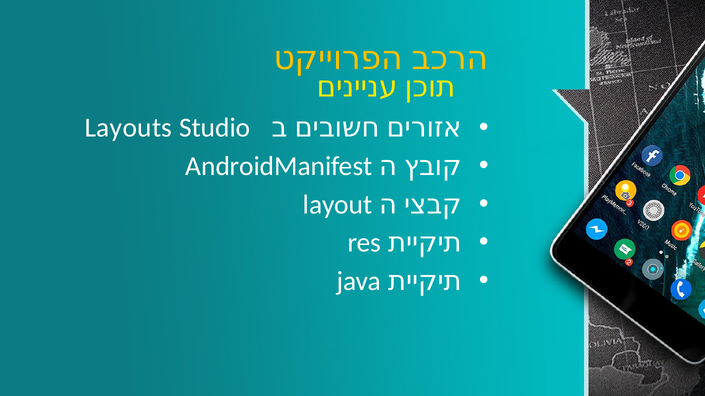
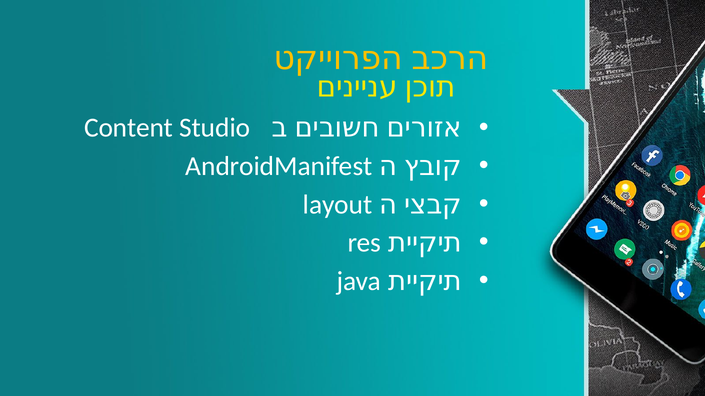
Layouts: Layouts -> Content
